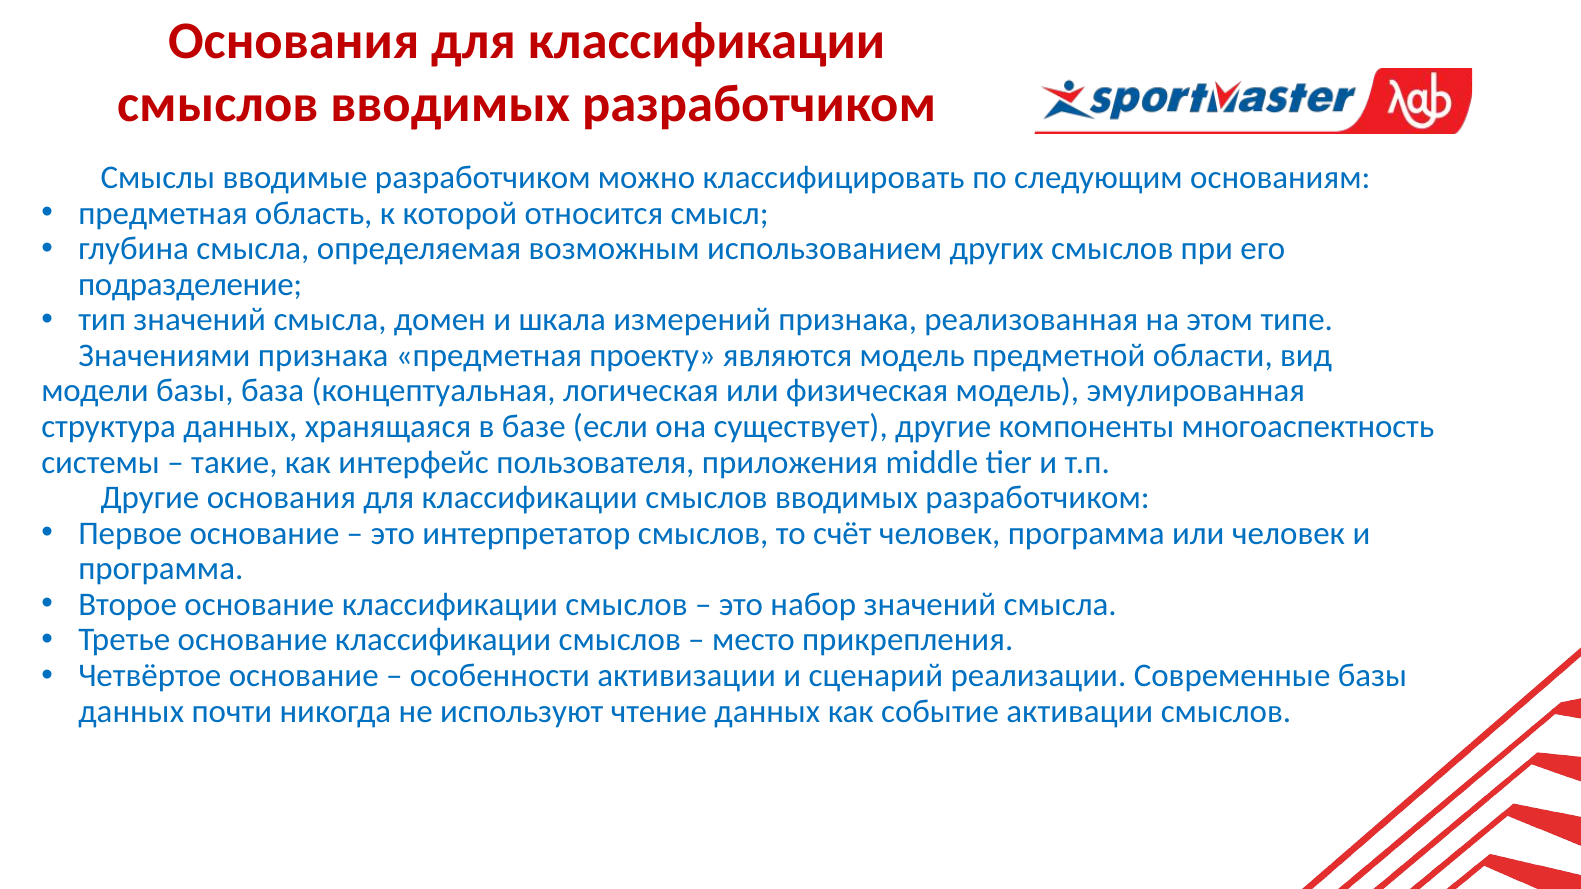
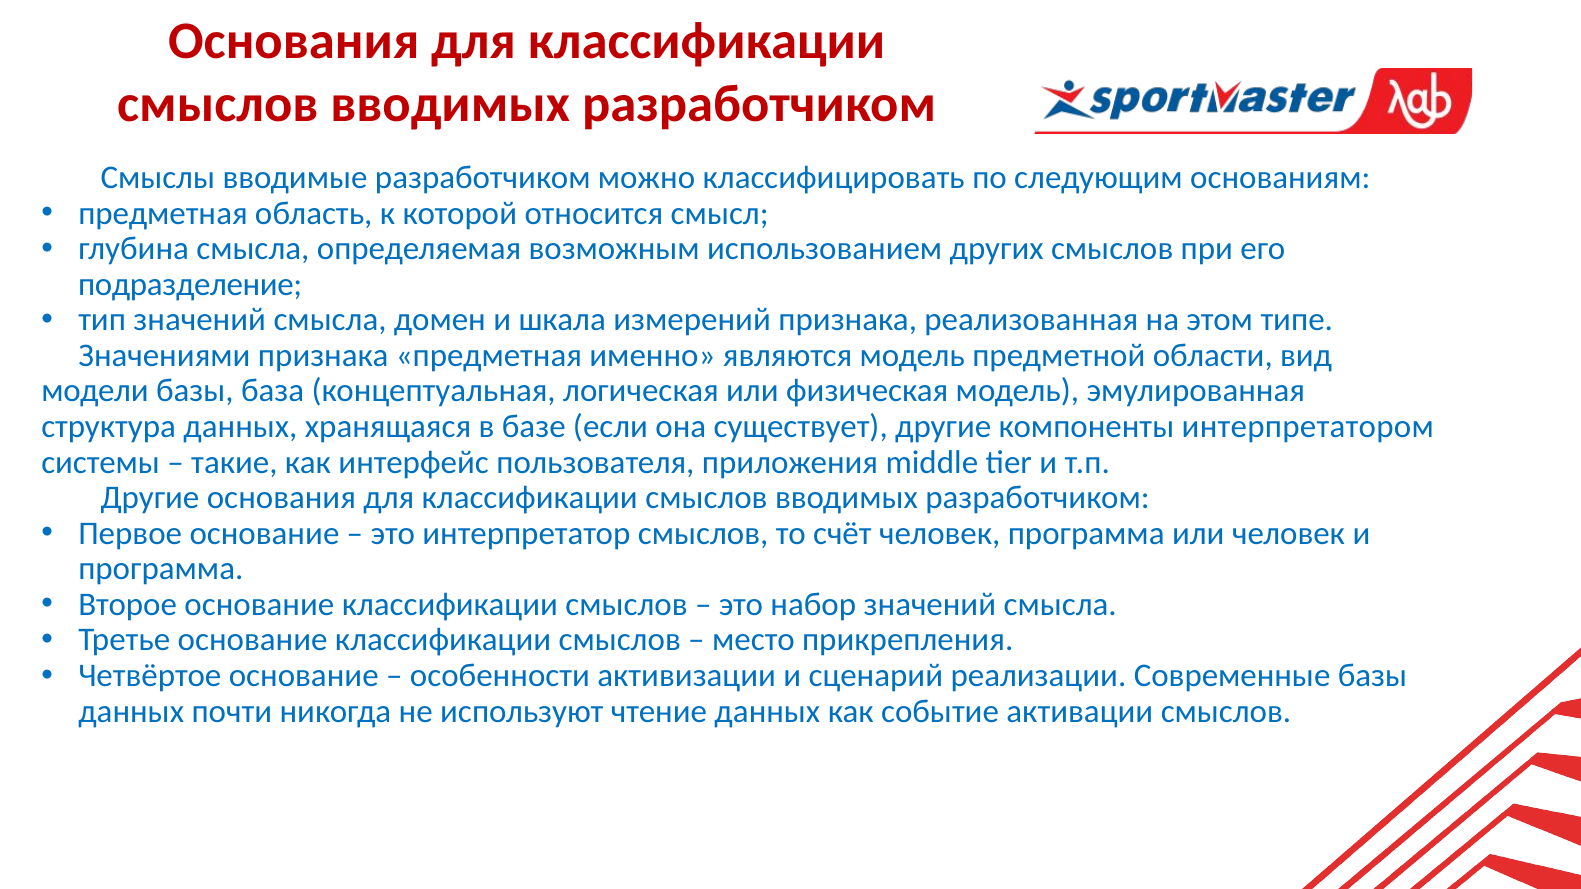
проекту: проекту -> именно
многоаспектность: многоаспектность -> интерпретатором
